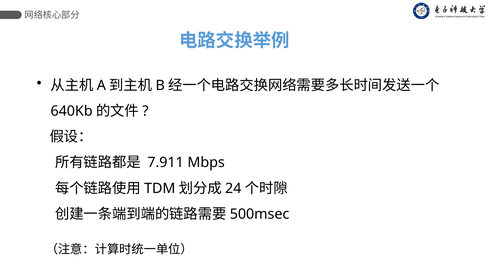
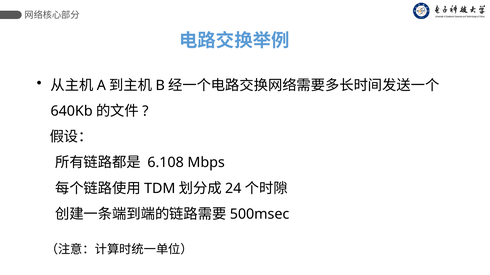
7.911: 7.911 -> 6.108
